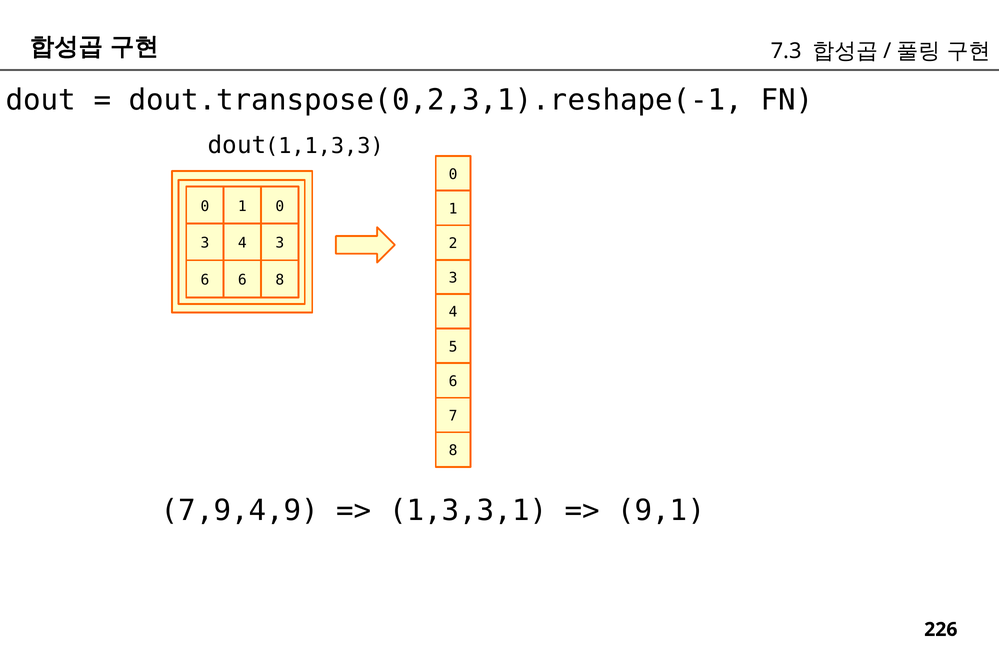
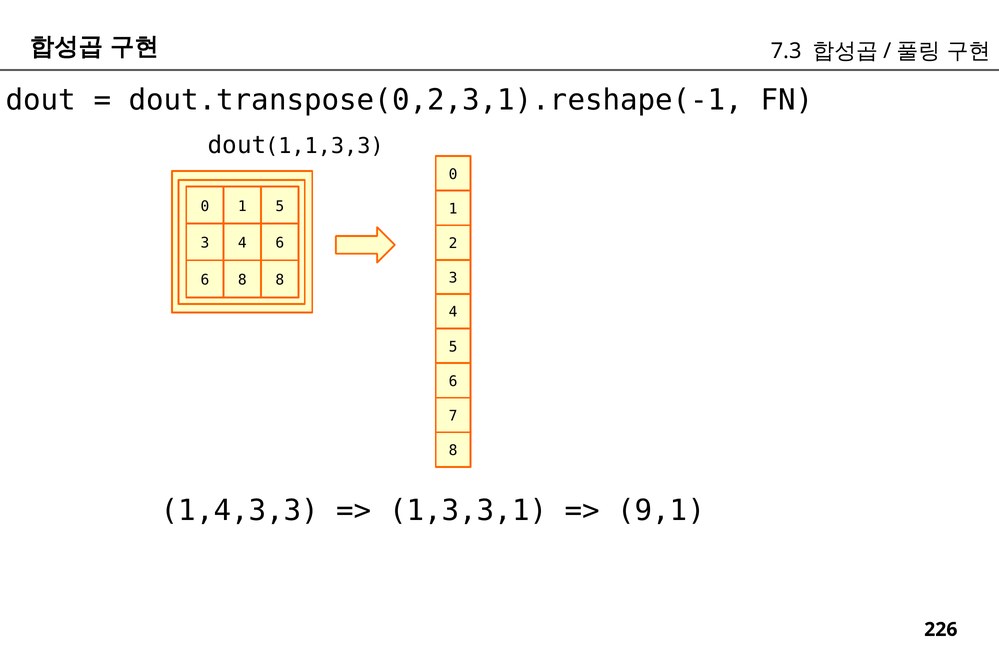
1 0: 0 -> 5
3 4 3: 3 -> 6
6 6: 6 -> 8
7,9,4,9: 7,9,4,9 -> 1,4,3,3
